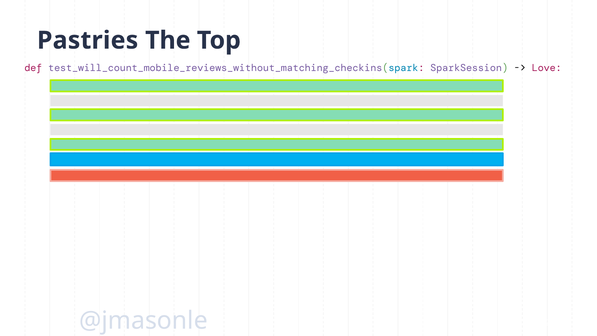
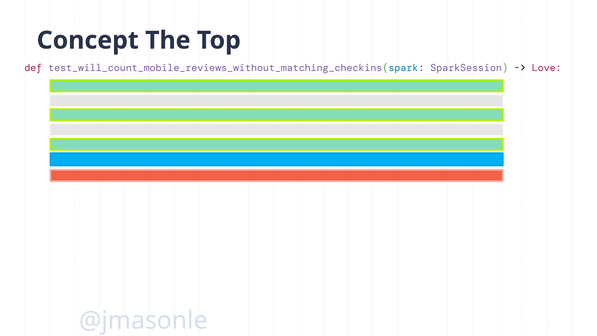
Pastries: Pastries -> Concept
